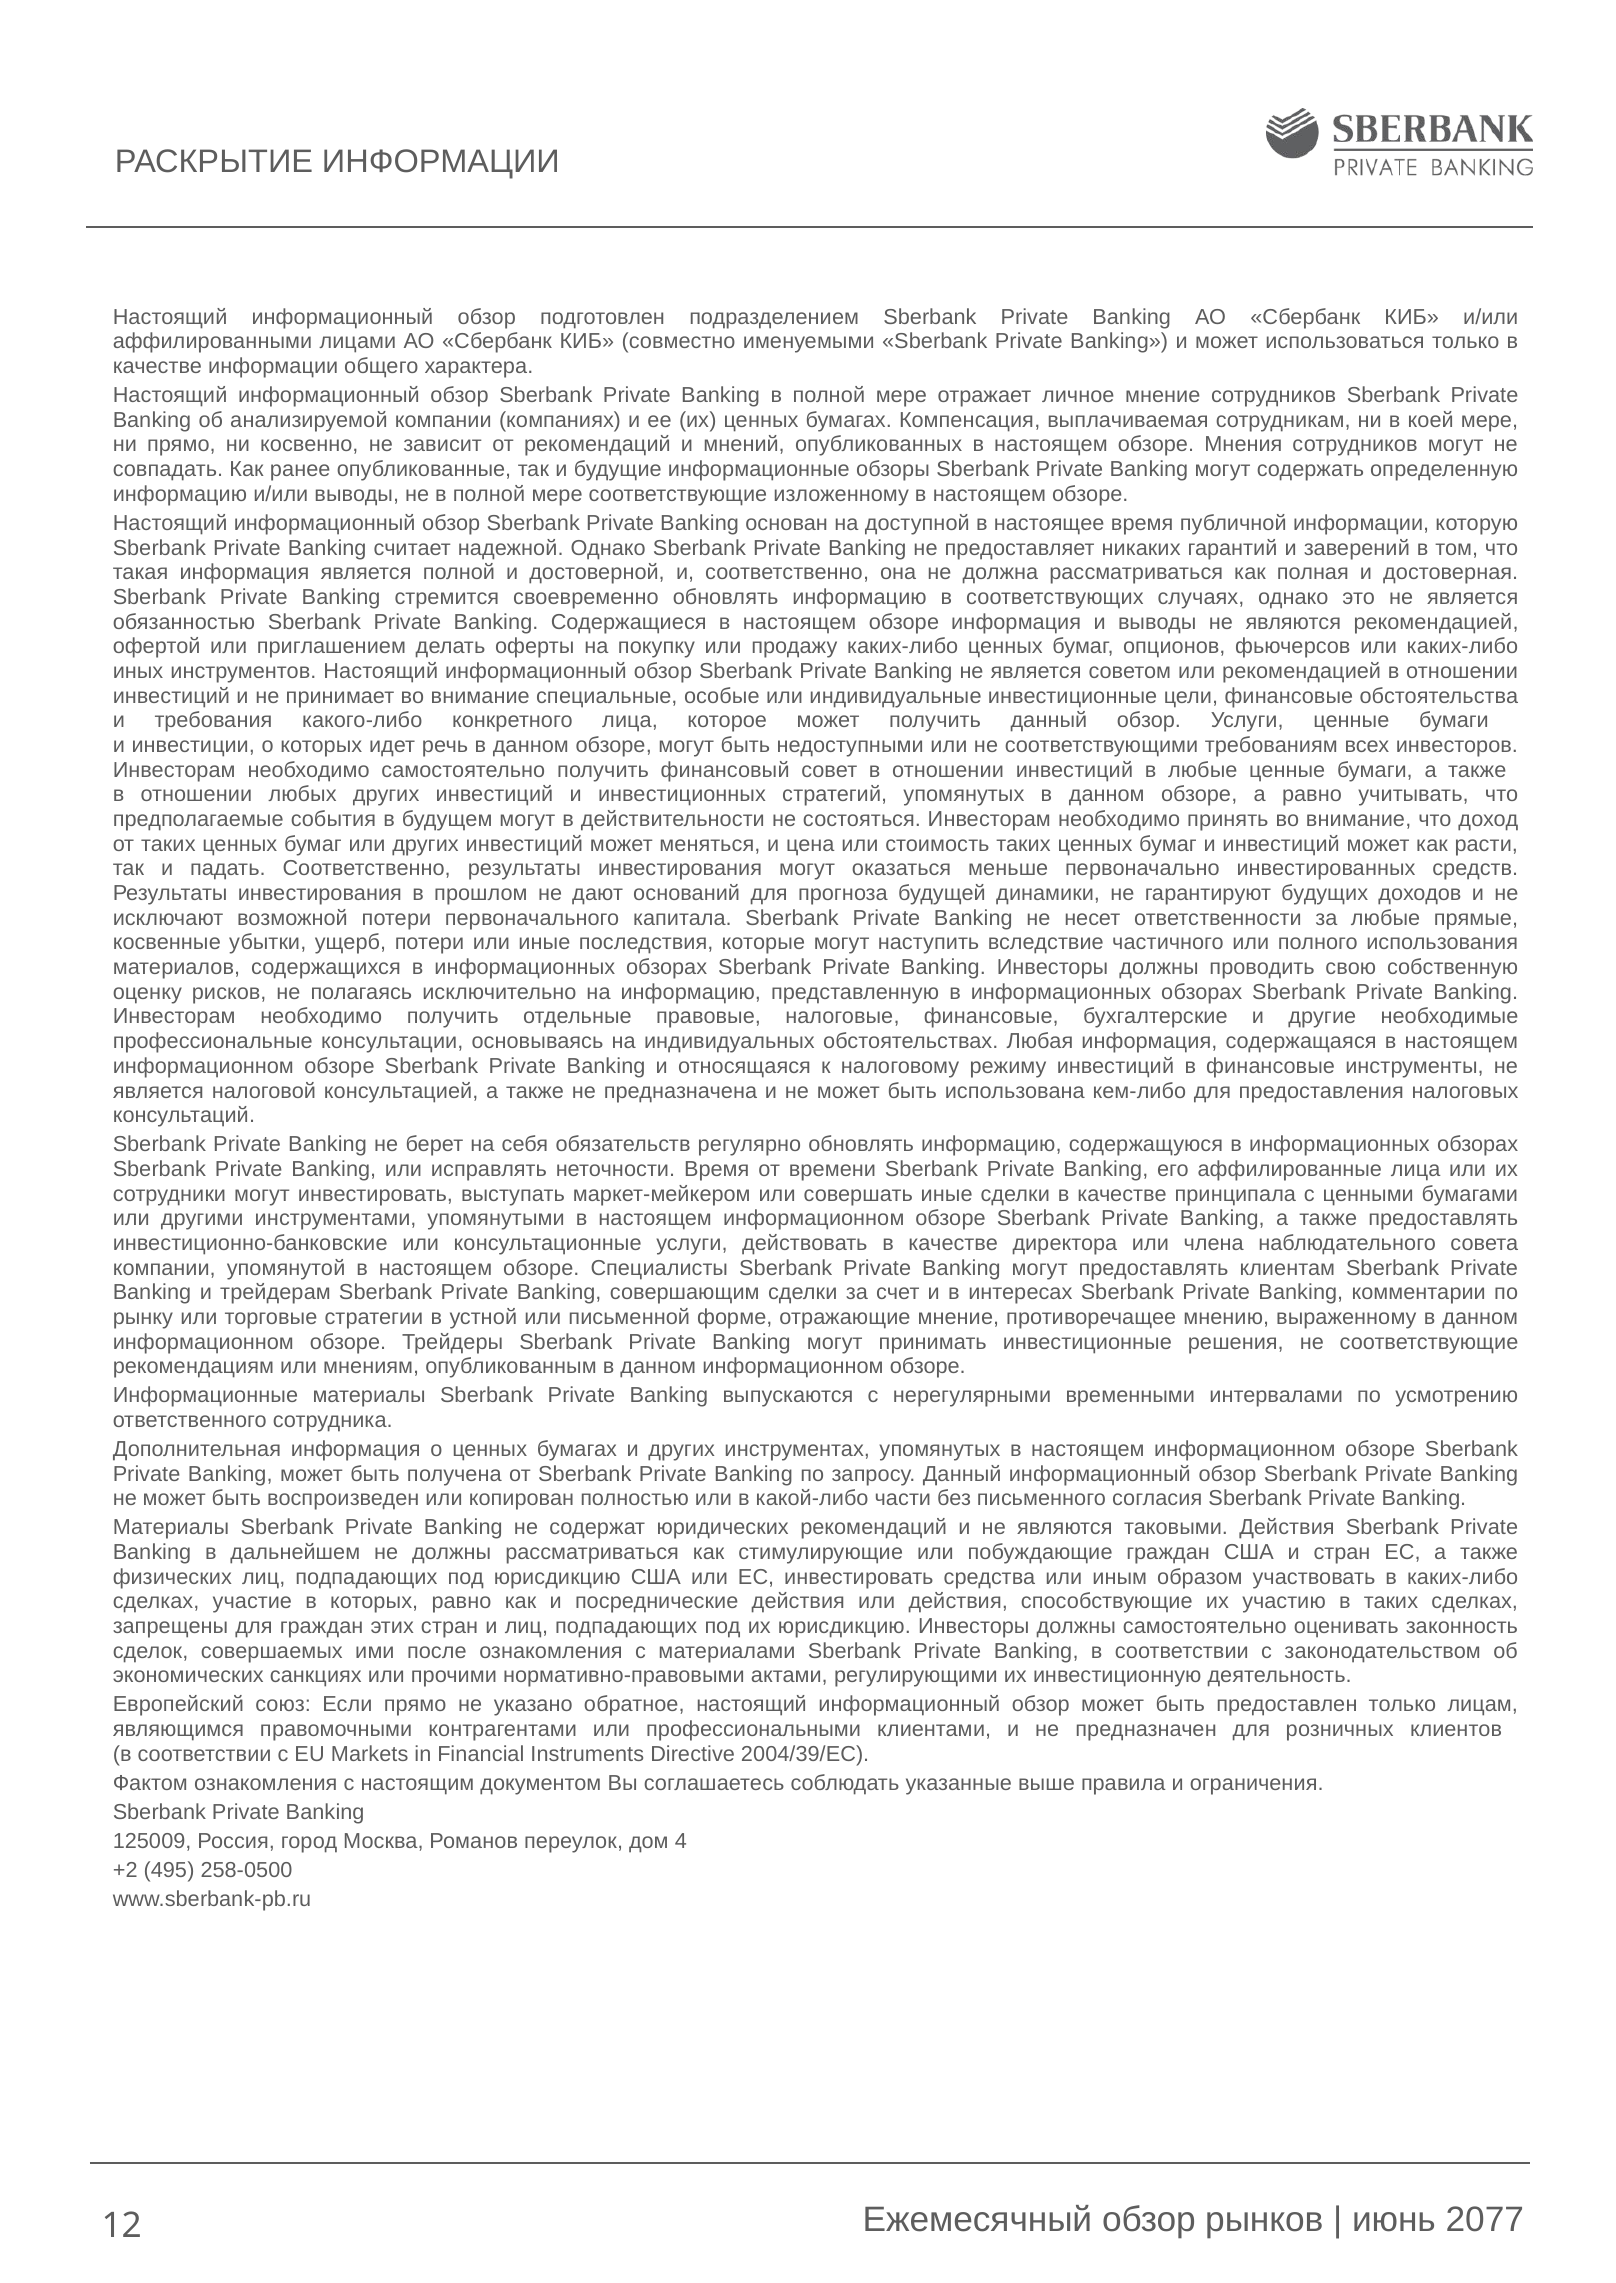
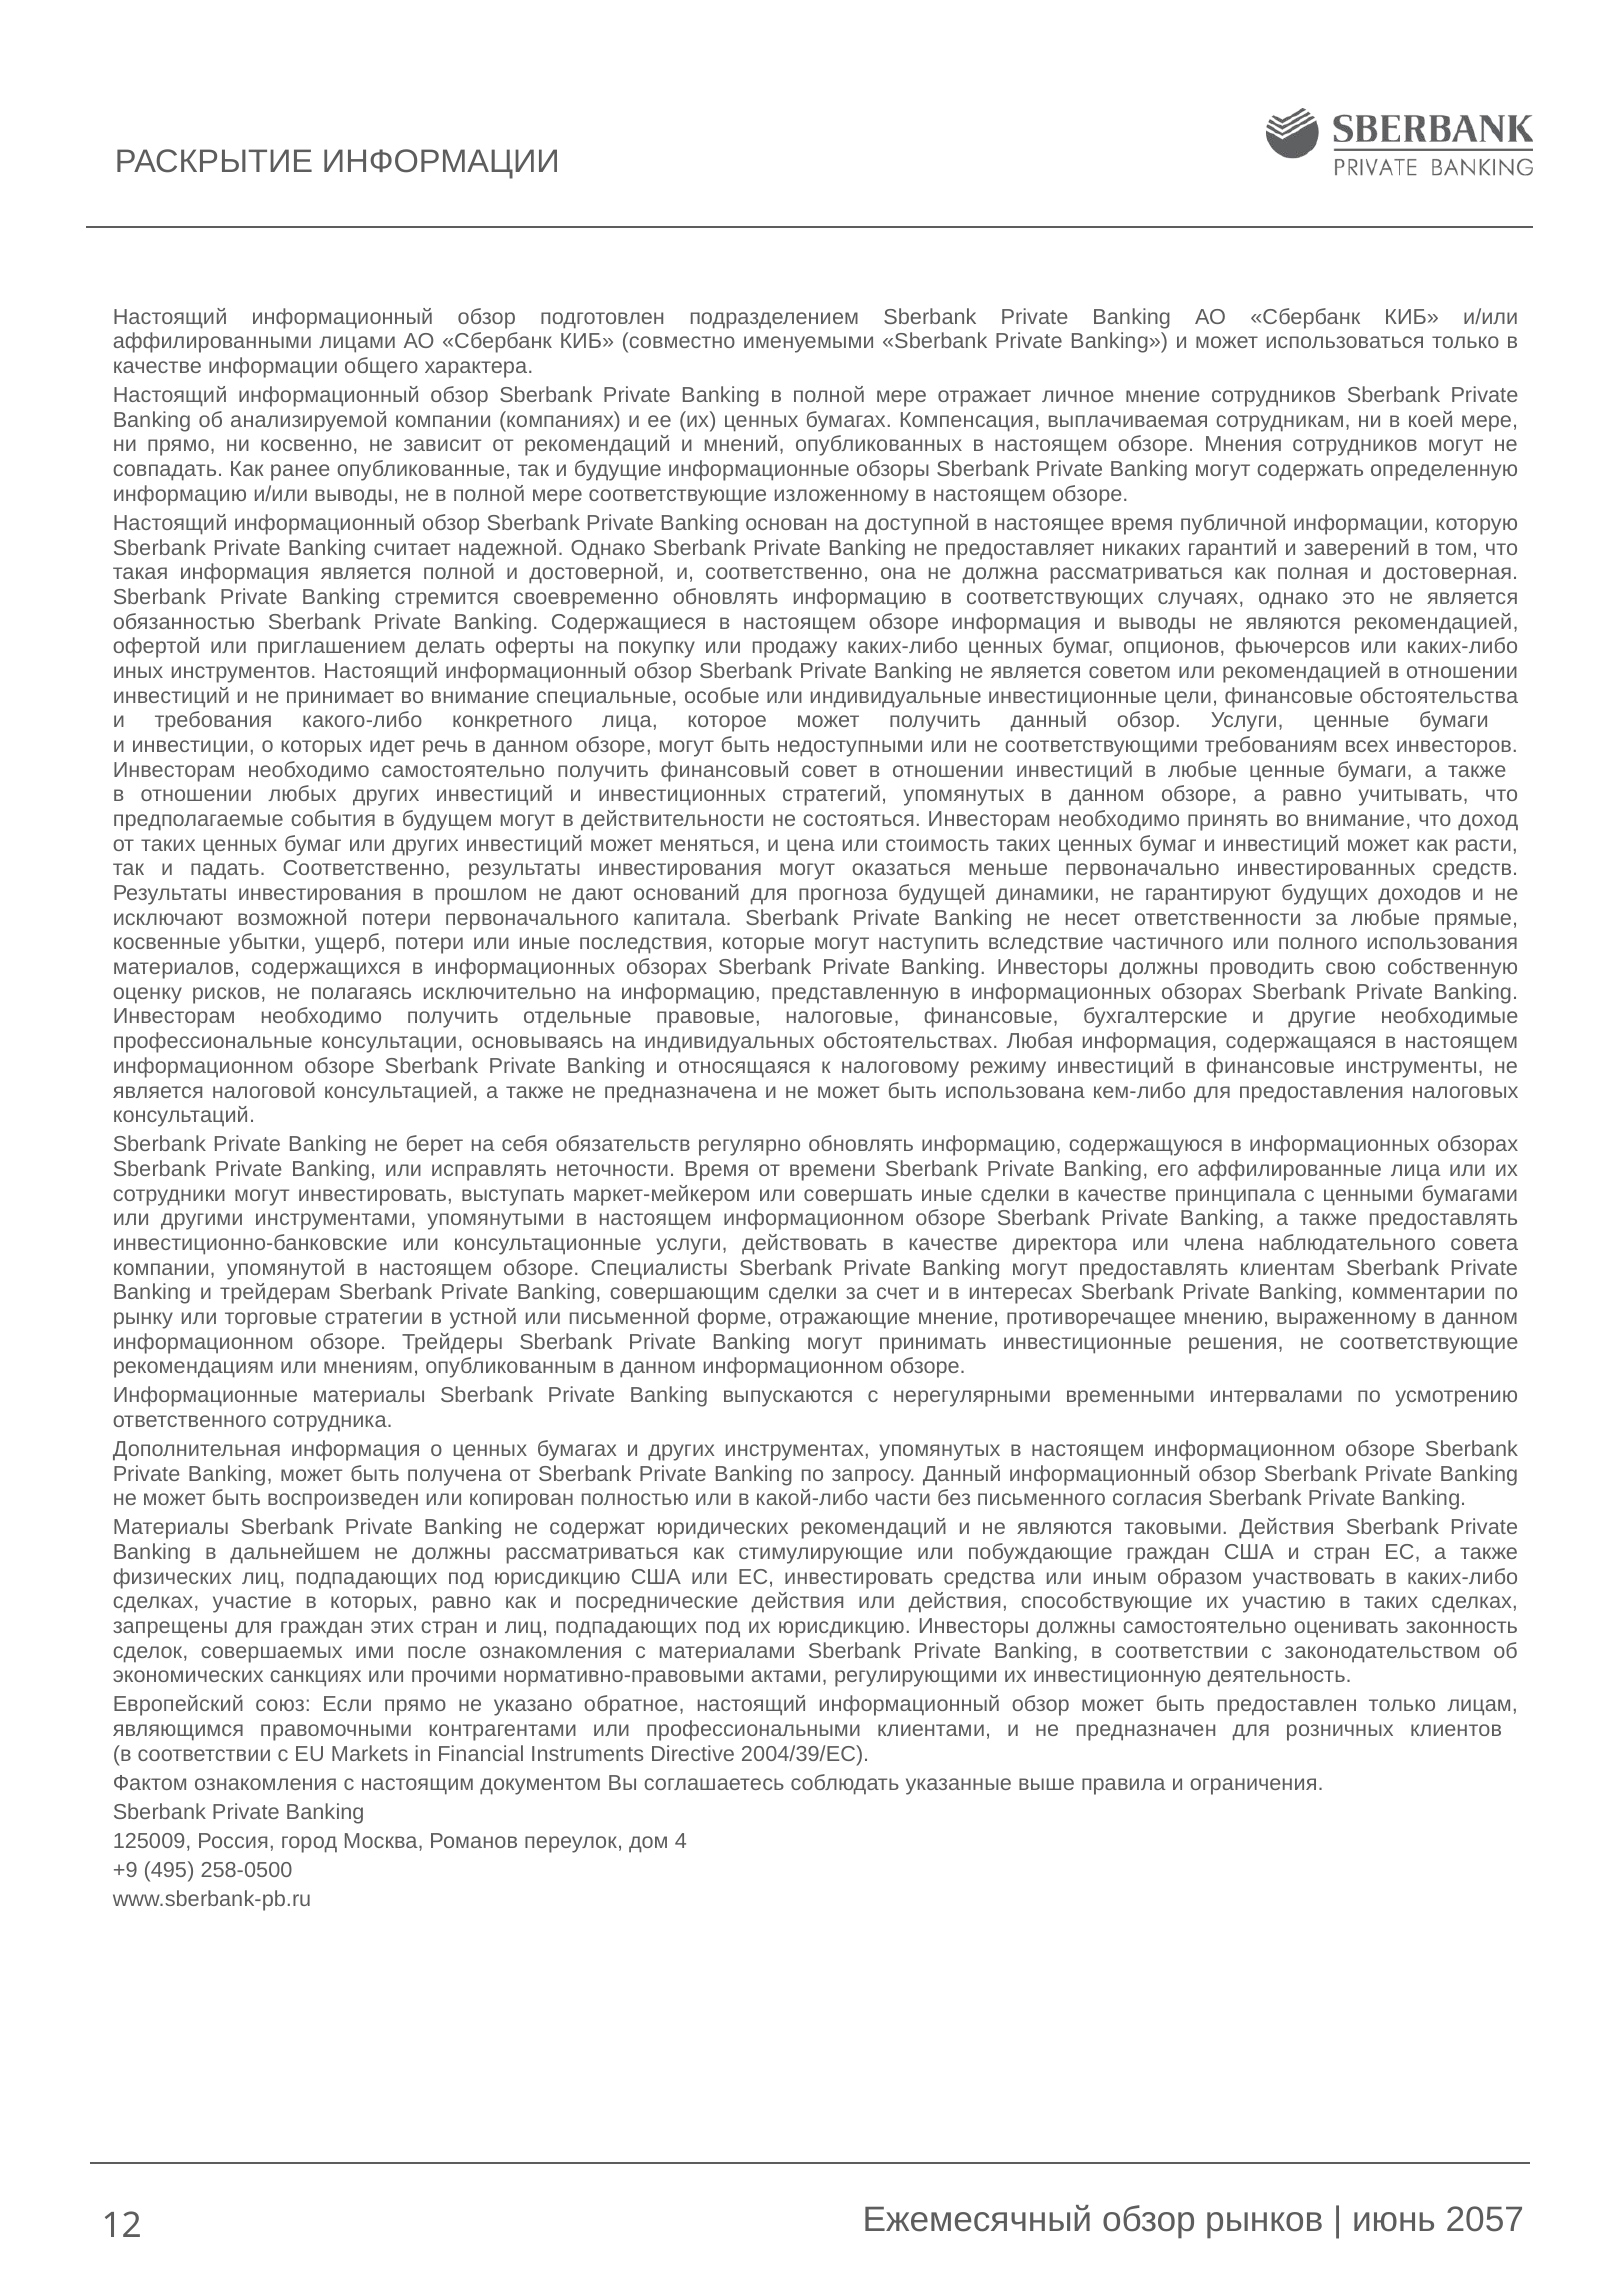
+2: +2 -> +9
2077: 2077 -> 2057
